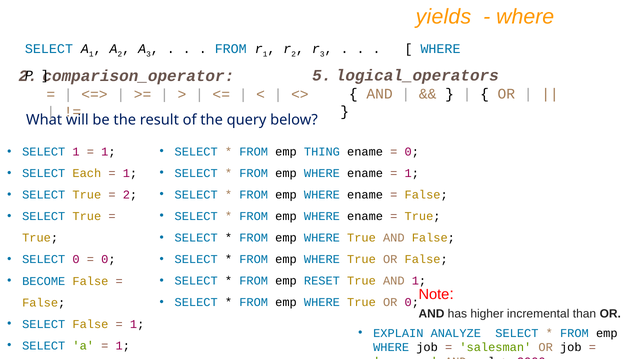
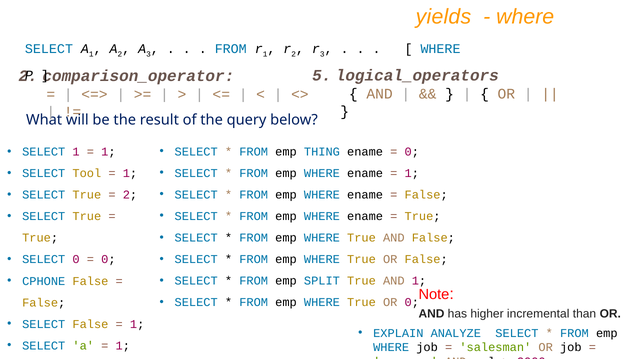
Each: Each -> Tool
RESET: RESET -> SPLIT
BECOME: BECOME -> CPHONE
